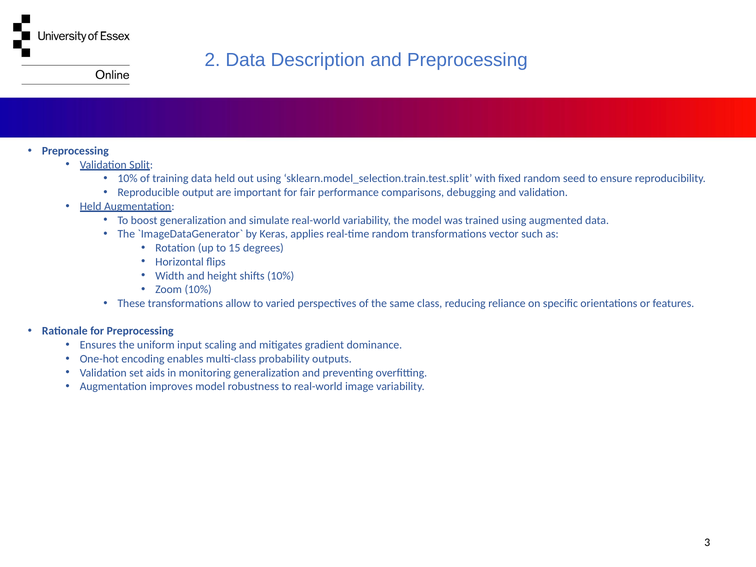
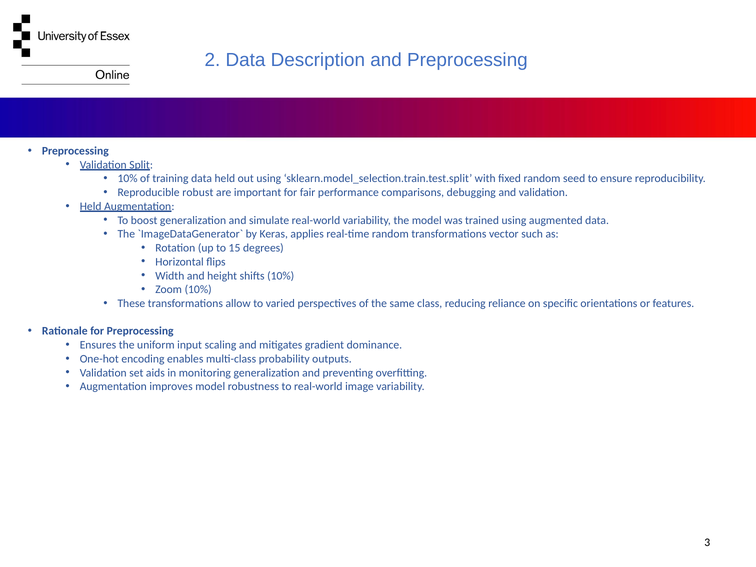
output: output -> robust
